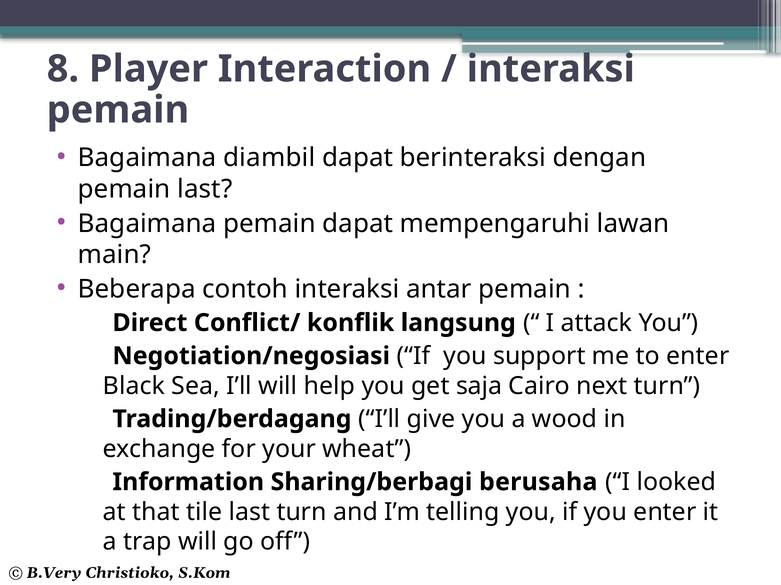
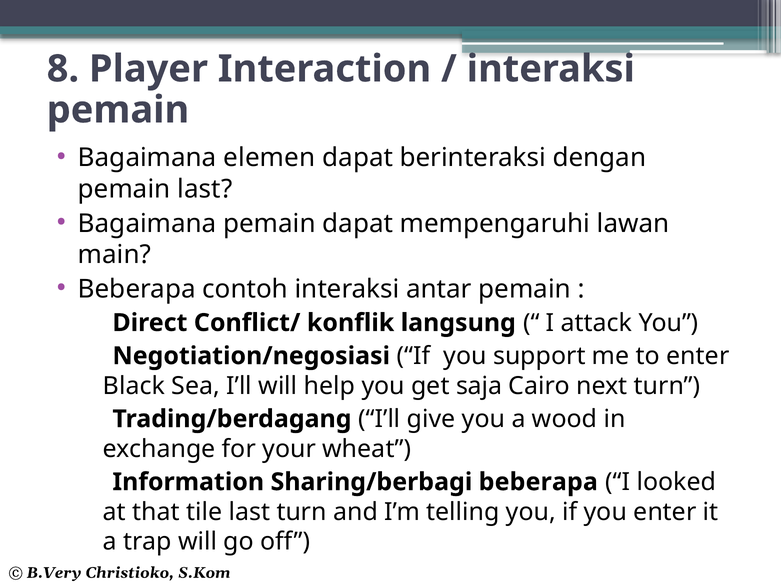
diambil: diambil -> elemen
Sharing/berbagi berusaha: berusaha -> beberapa
